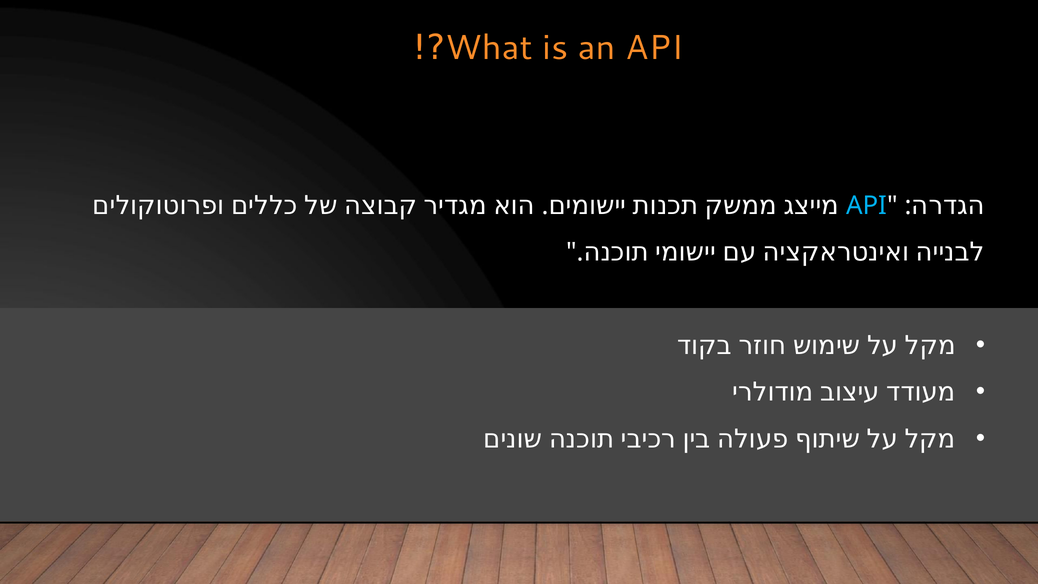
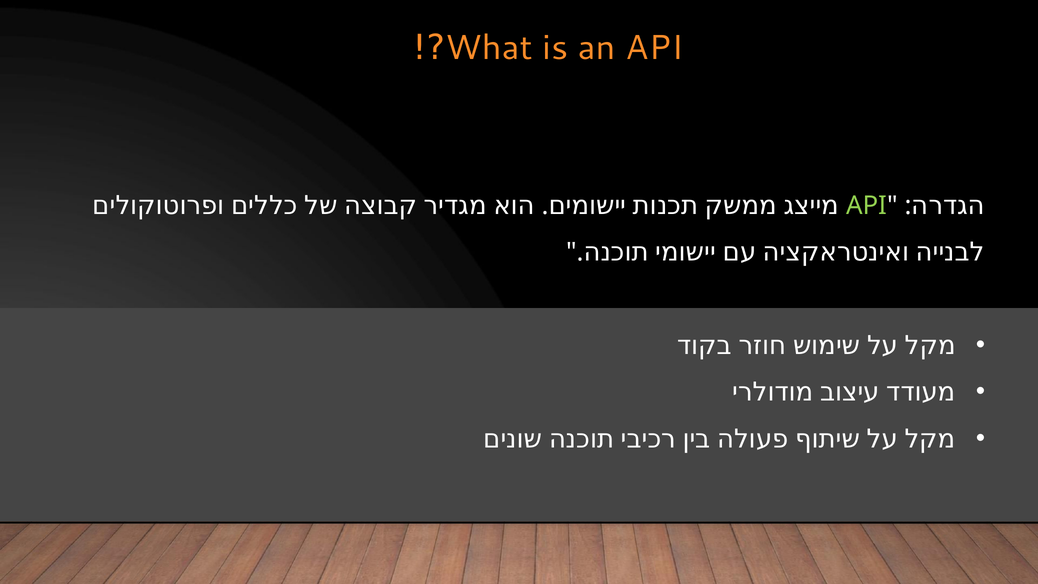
API at (867, 205) colour: light blue -> light green
